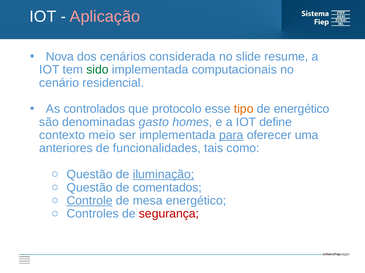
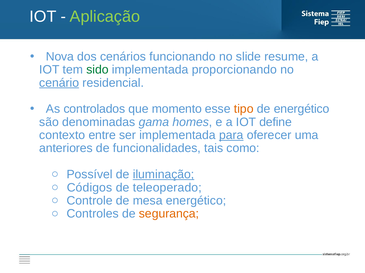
Aplicação colour: pink -> light green
considerada: considerada -> funcionando
computacionais: computacionais -> proporcionando
cenário underline: none -> present
protocolo: protocolo -> momento
gasto: gasto -> gama
meio: meio -> entre
Questão at (90, 175): Questão -> Possível
Questão at (90, 188): Questão -> Códigos
comentados: comentados -> teleoperado
Controle underline: present -> none
segurança colour: red -> orange
